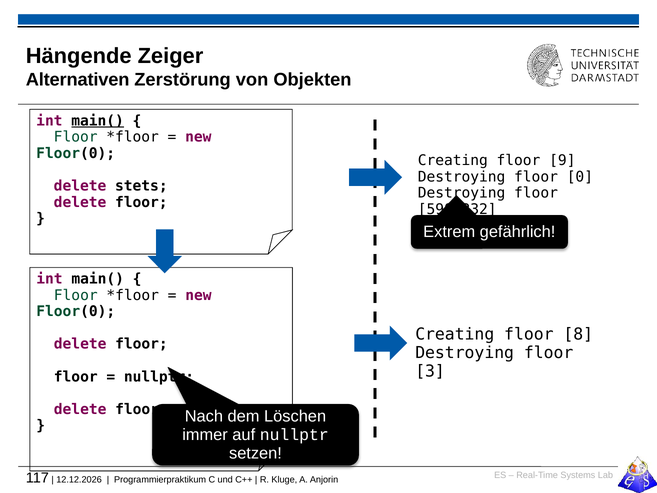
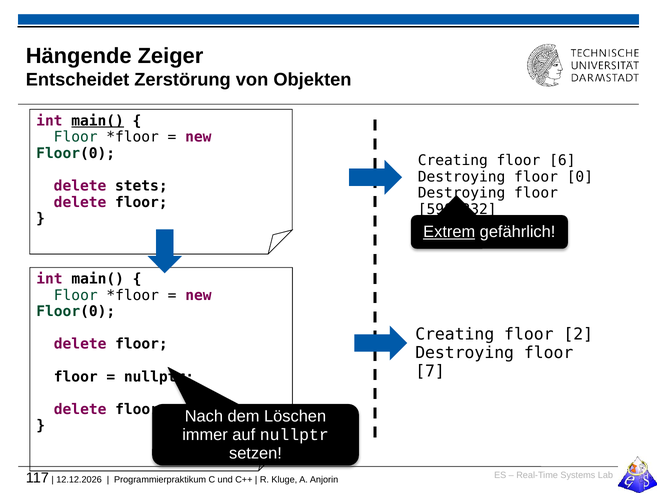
Alternativen: Alternativen -> Entscheidet
9: 9 -> 6
Extrem underline: none -> present
8: 8 -> 2
3: 3 -> 7
